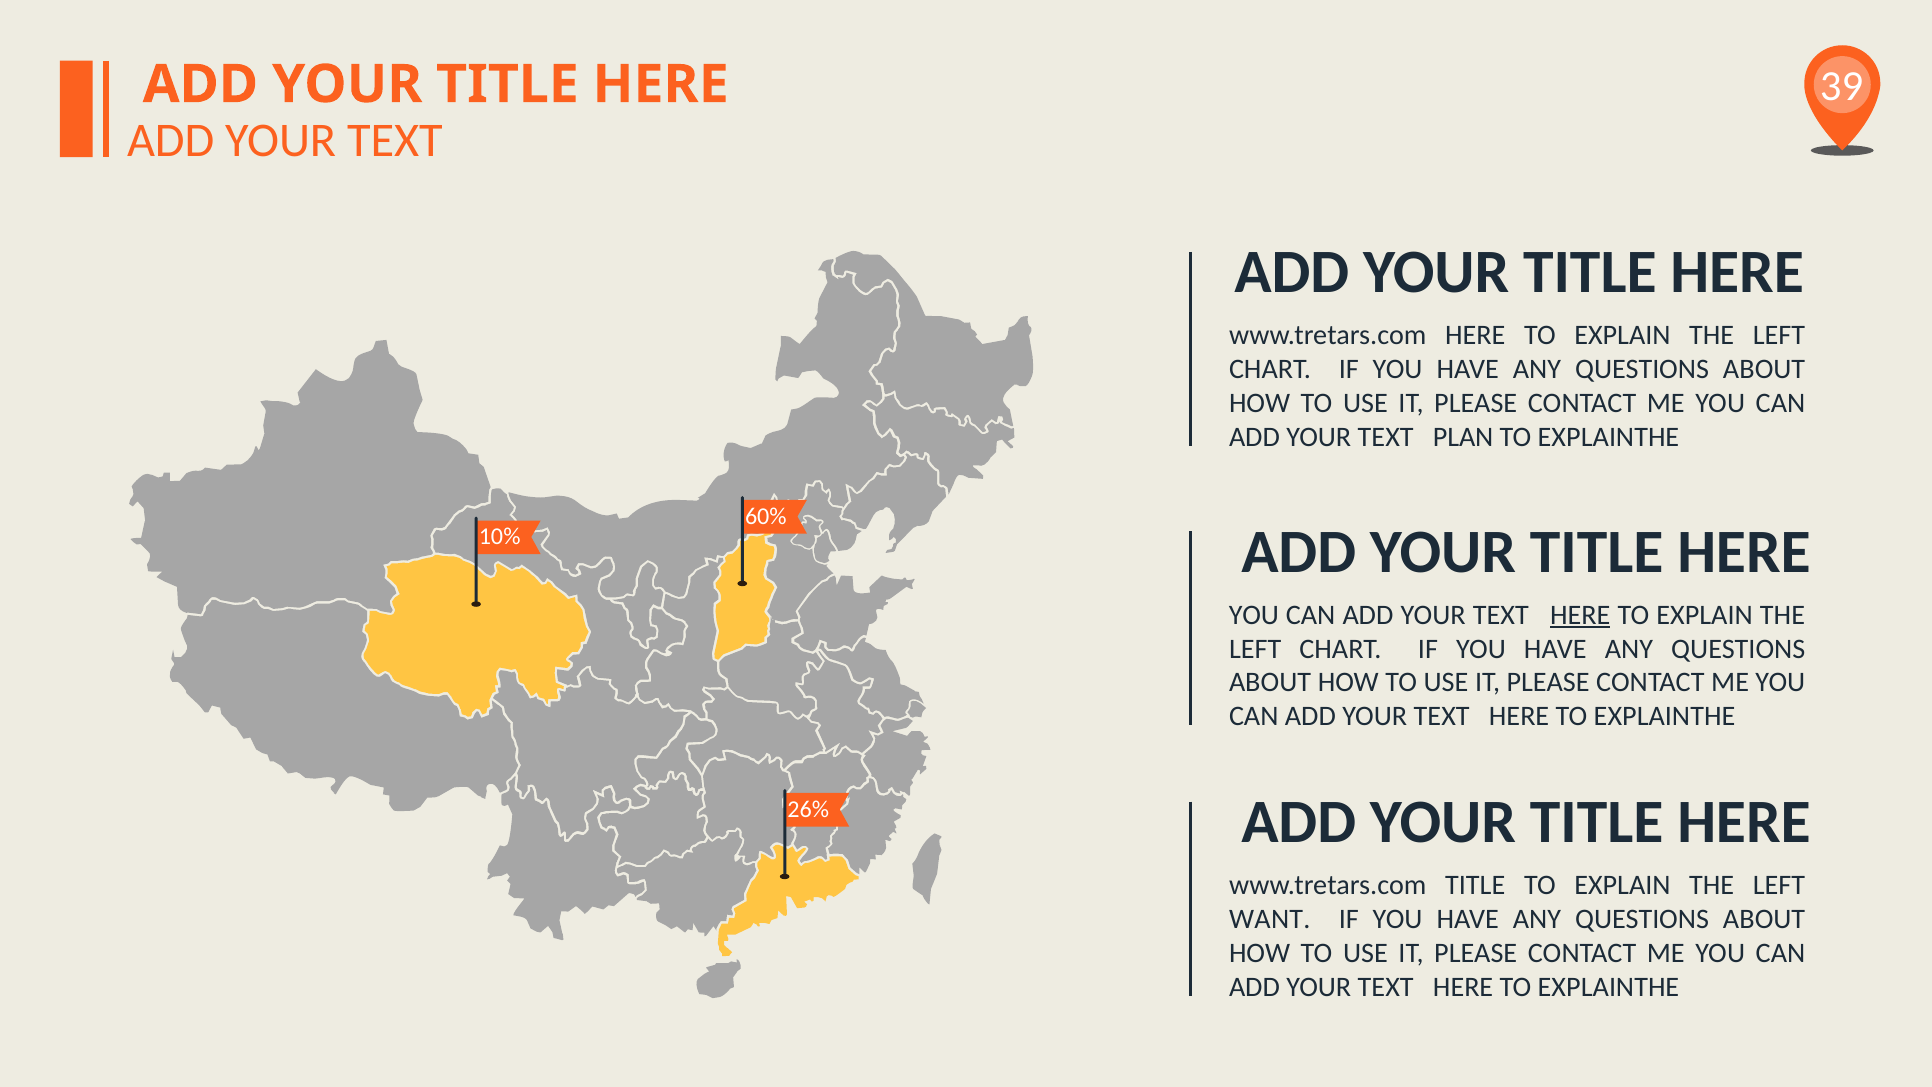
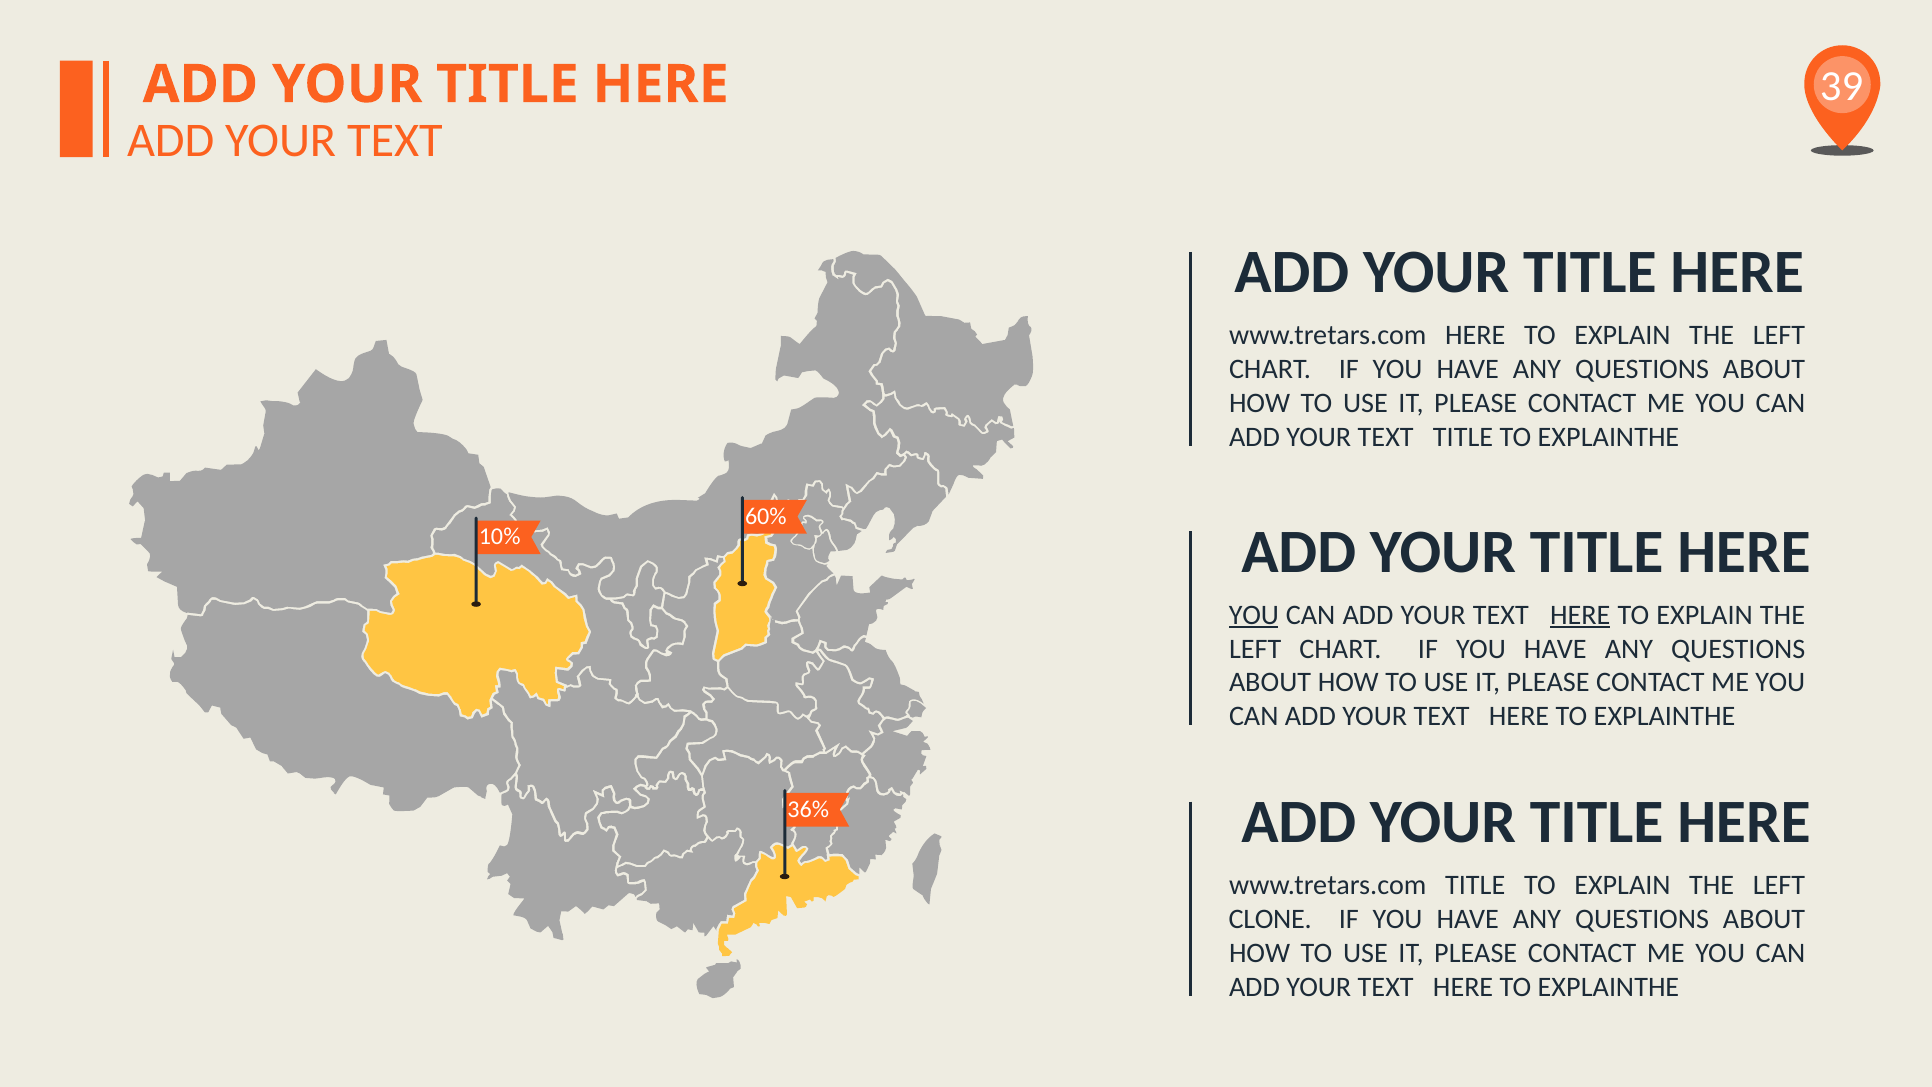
TEXT PLAN: PLAN -> TITLE
YOU at (1254, 615) underline: none -> present
26%: 26% -> 36%
WANT: WANT -> CLONE
